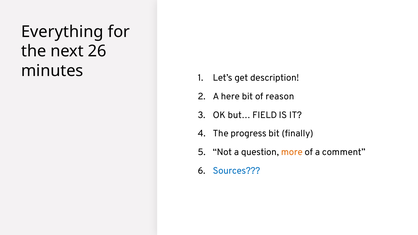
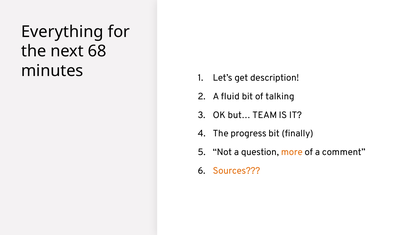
26: 26 -> 68
here: here -> fluid
reason: reason -> talking
FIELD: FIELD -> TEAM
Sources colour: blue -> orange
